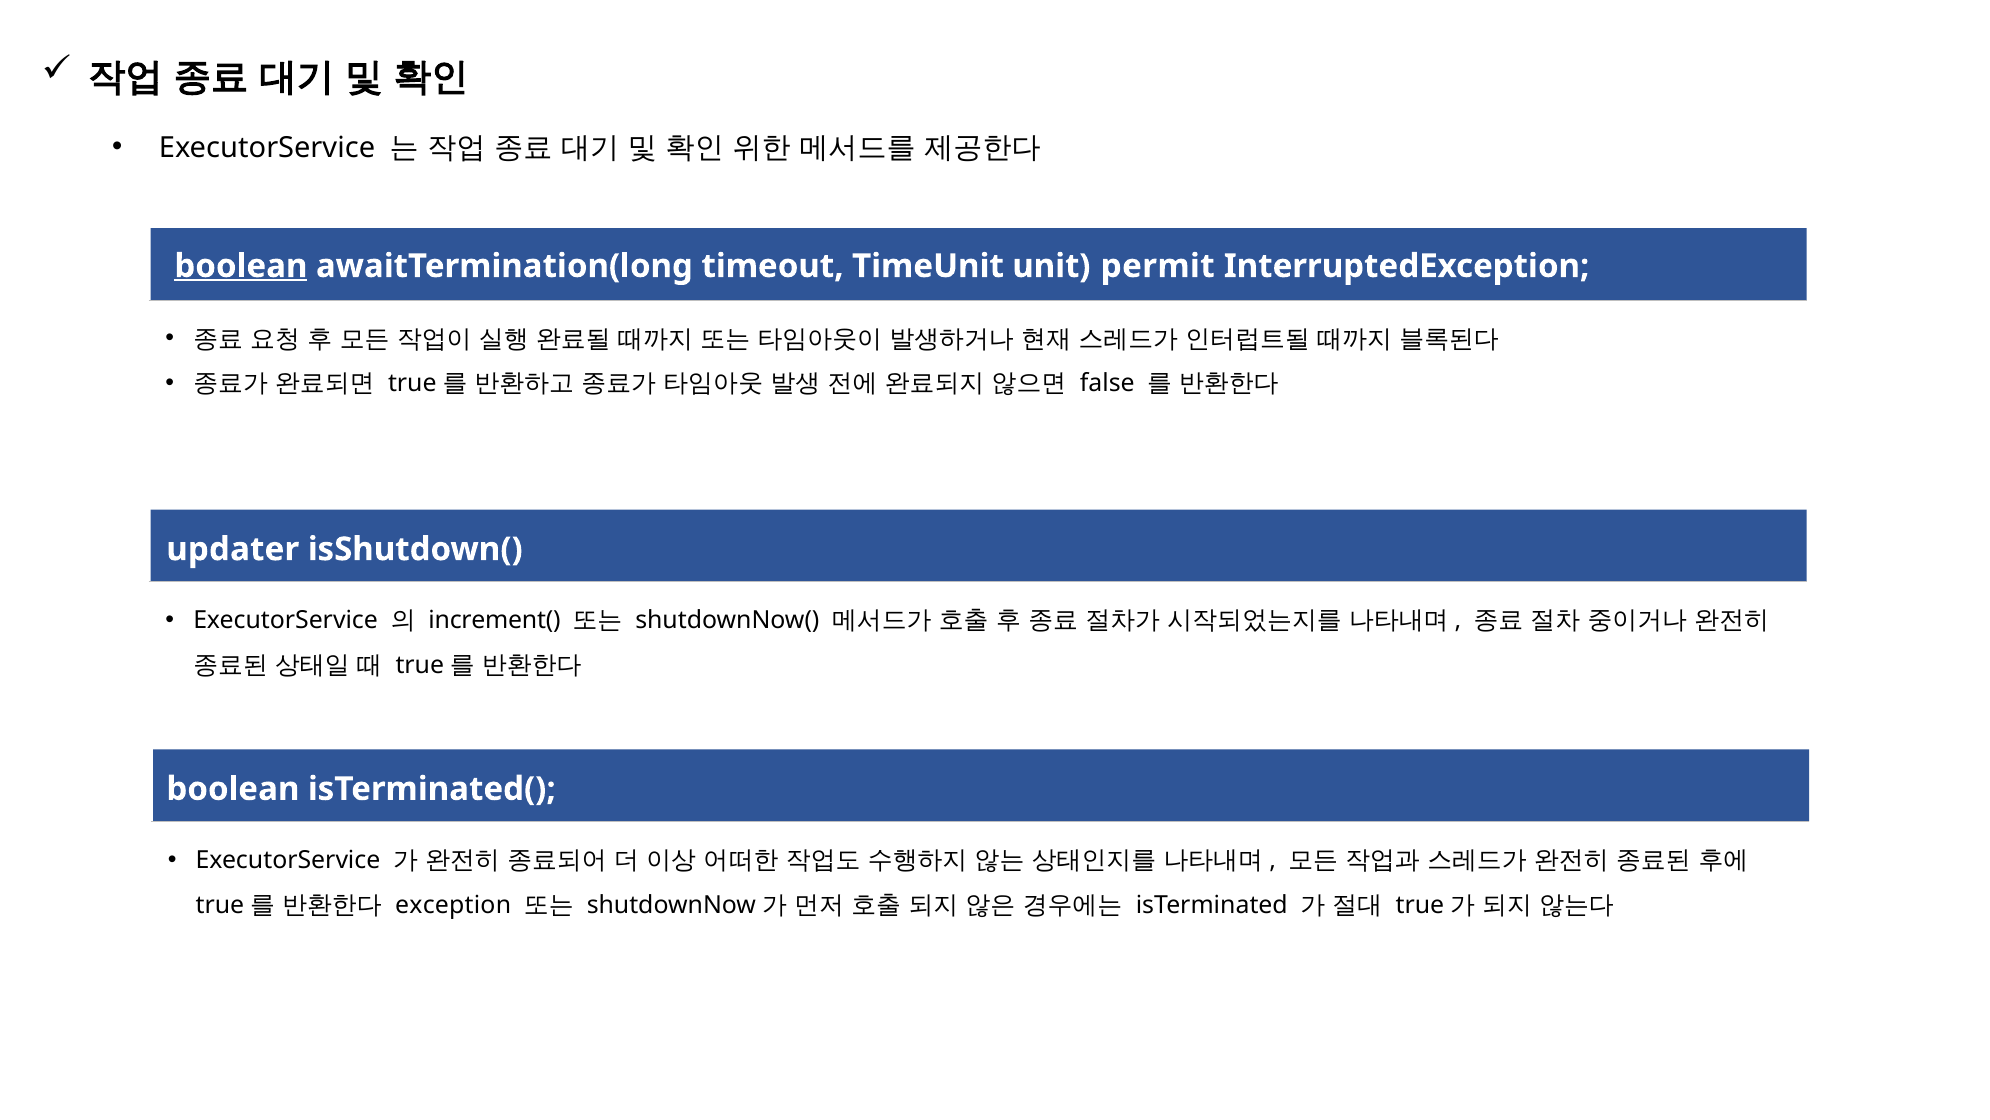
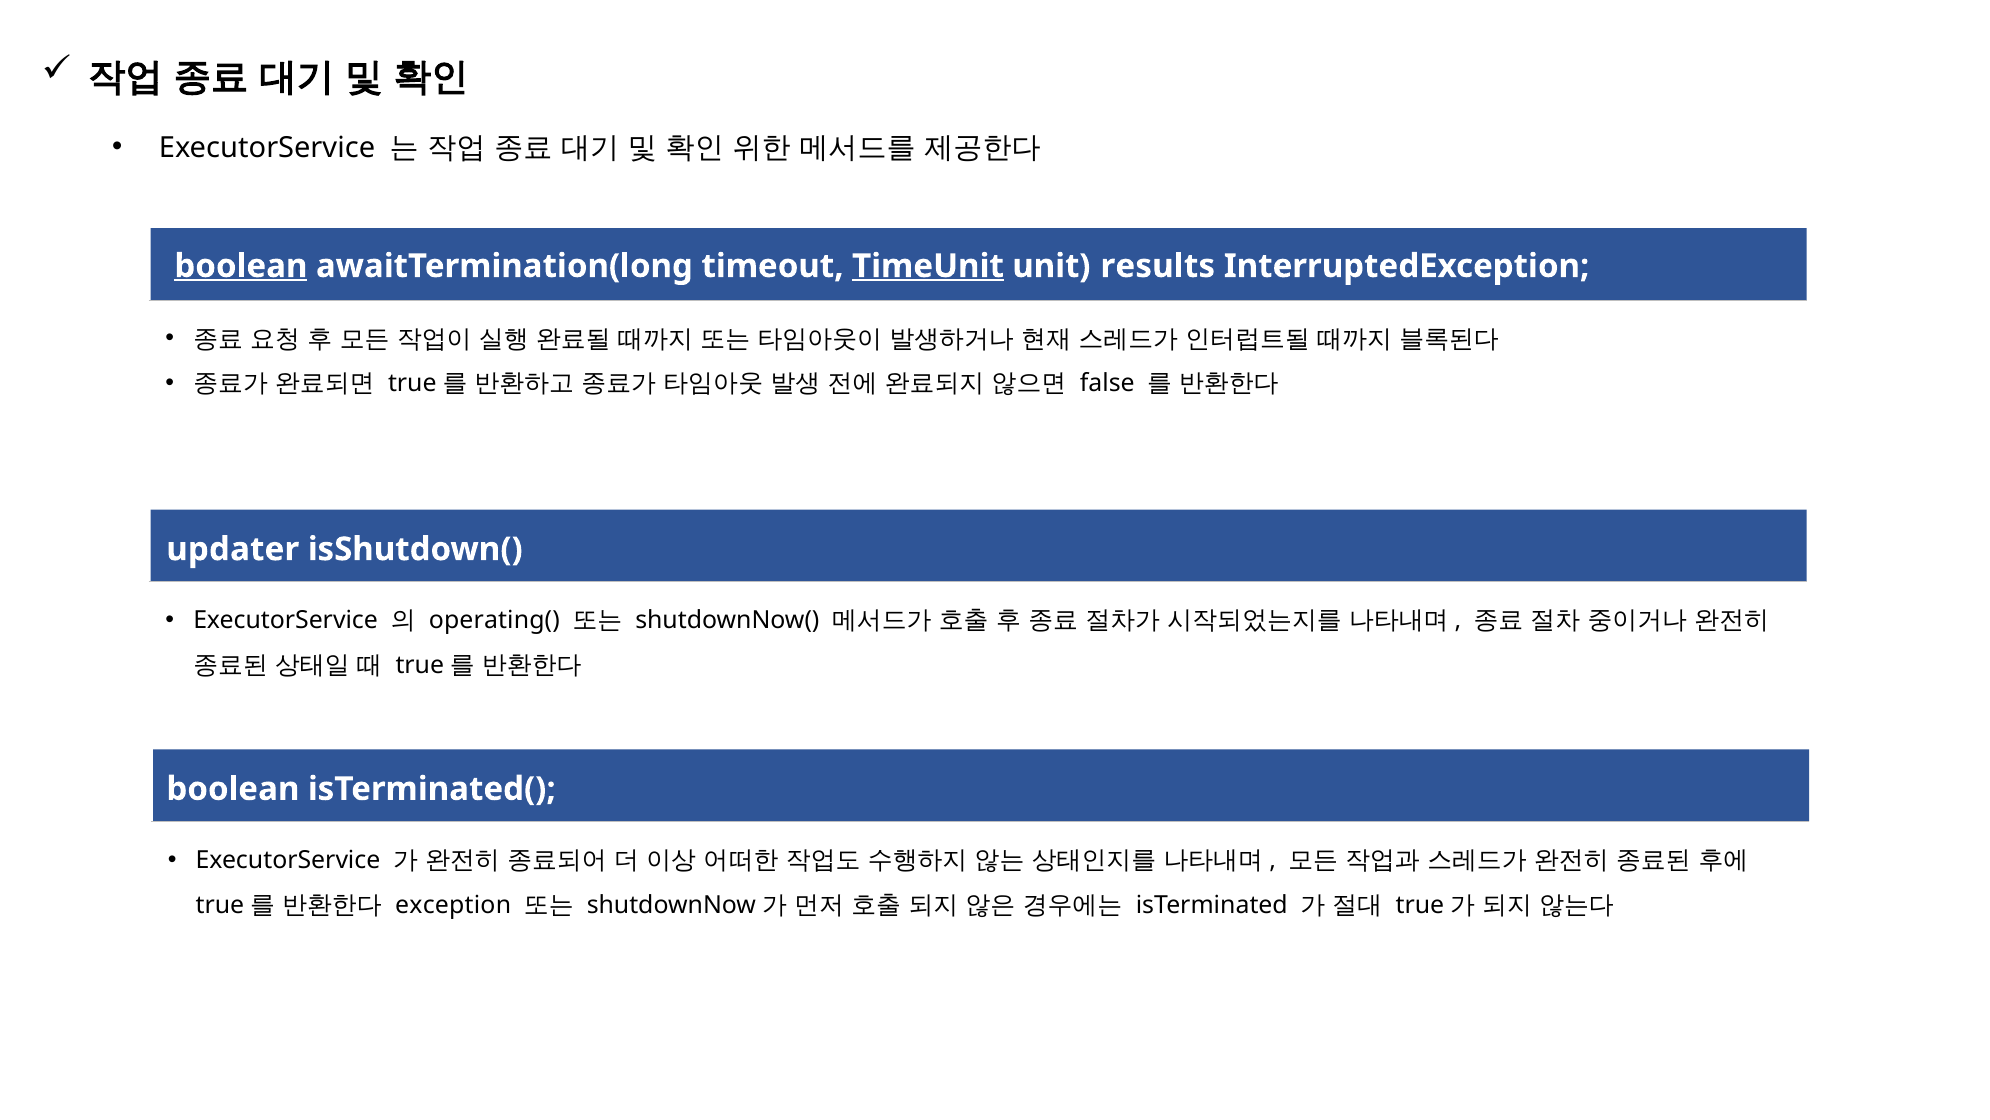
TimeUnit underline: none -> present
permit: permit -> results
increment(: increment( -> operating(
